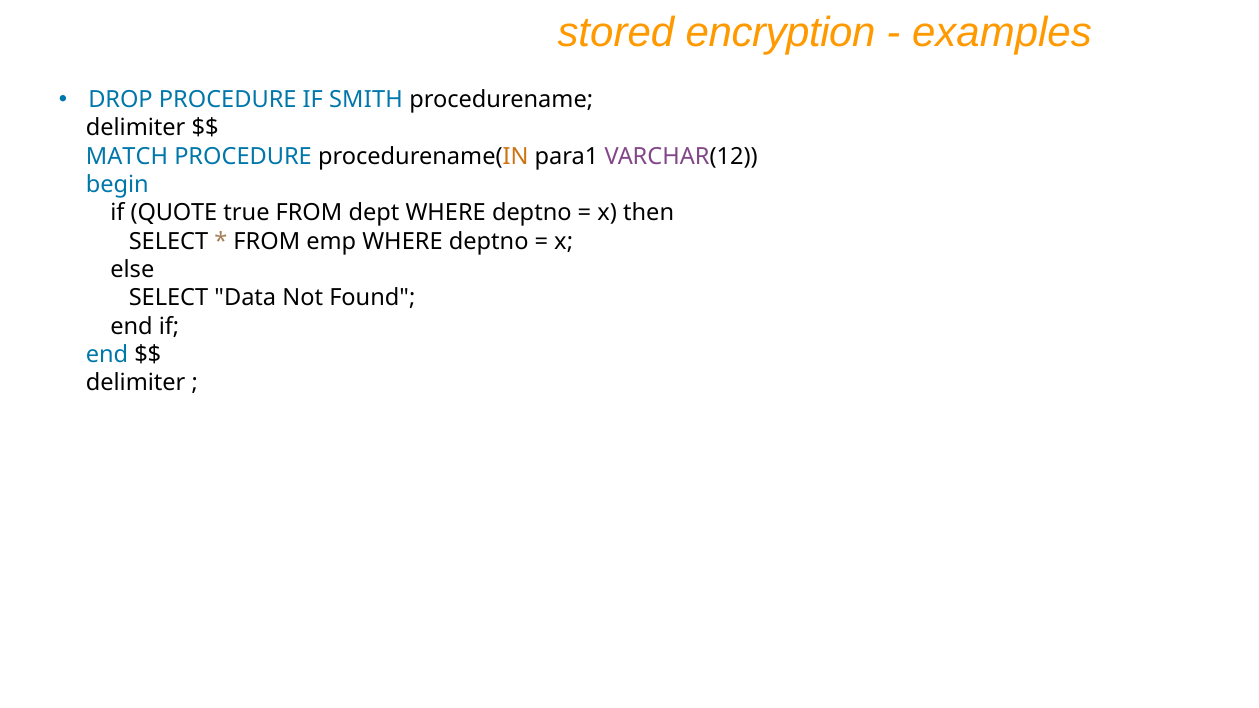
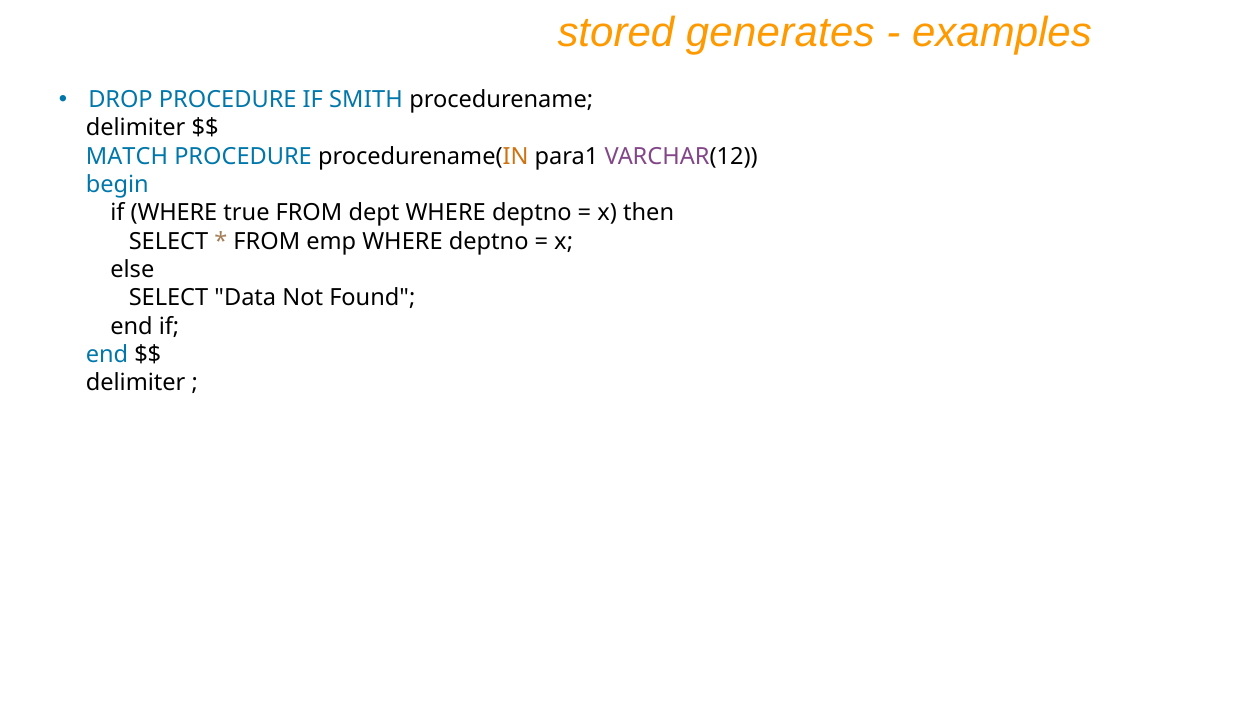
encryption: encryption -> generates
if QUOTE: QUOTE -> WHERE
